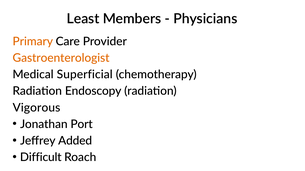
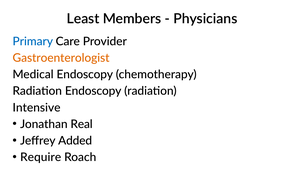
Primary colour: orange -> blue
Medical Superficial: Superficial -> Endoscopy
Vigorous: Vigorous -> Intensive
Port: Port -> Real
Difficult: Difficult -> Require
